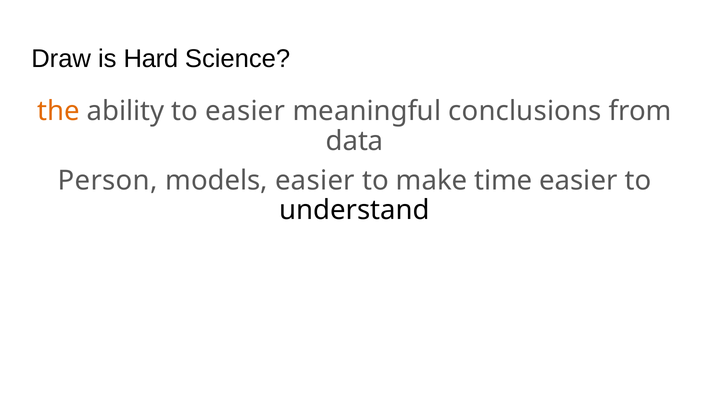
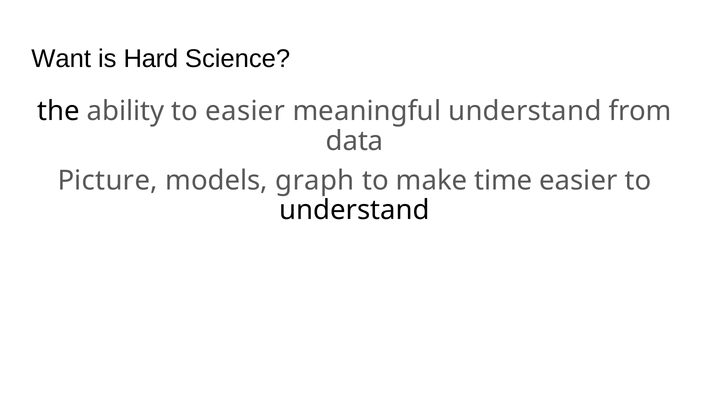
Draw: Draw -> Want
the colour: orange -> black
meaningful conclusions: conclusions -> understand
Person: Person -> Picture
models easier: easier -> graph
